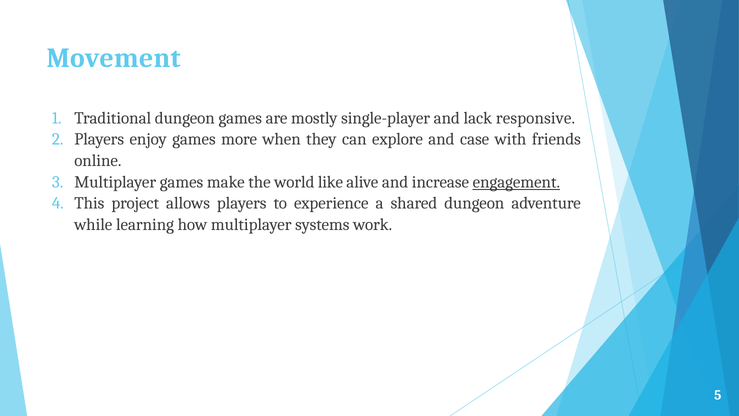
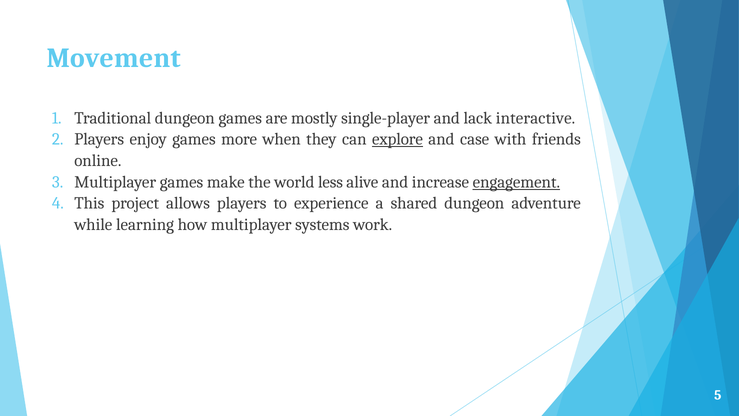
responsive: responsive -> interactive
explore underline: none -> present
like: like -> less
